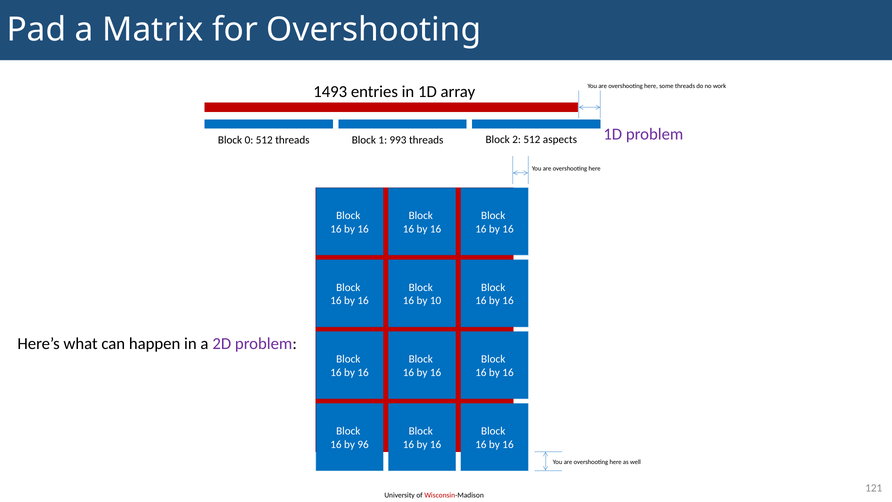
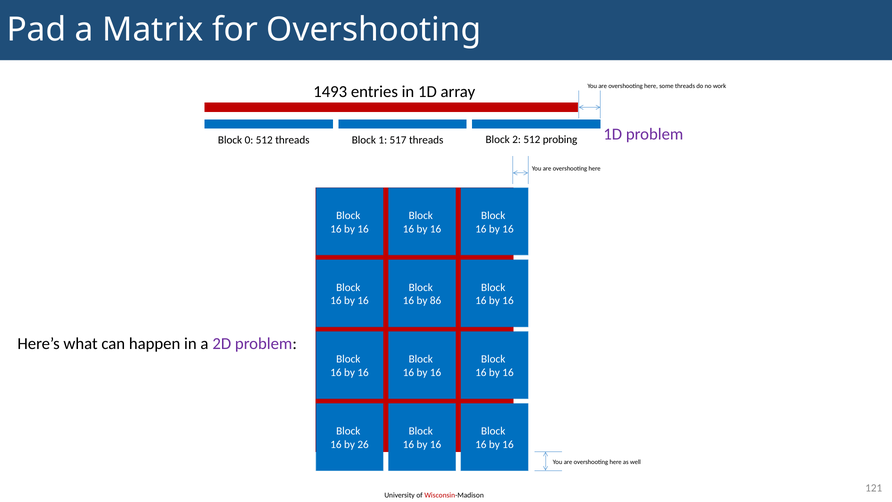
993: 993 -> 517
aspects: aspects -> probing
10: 10 -> 86
96: 96 -> 26
